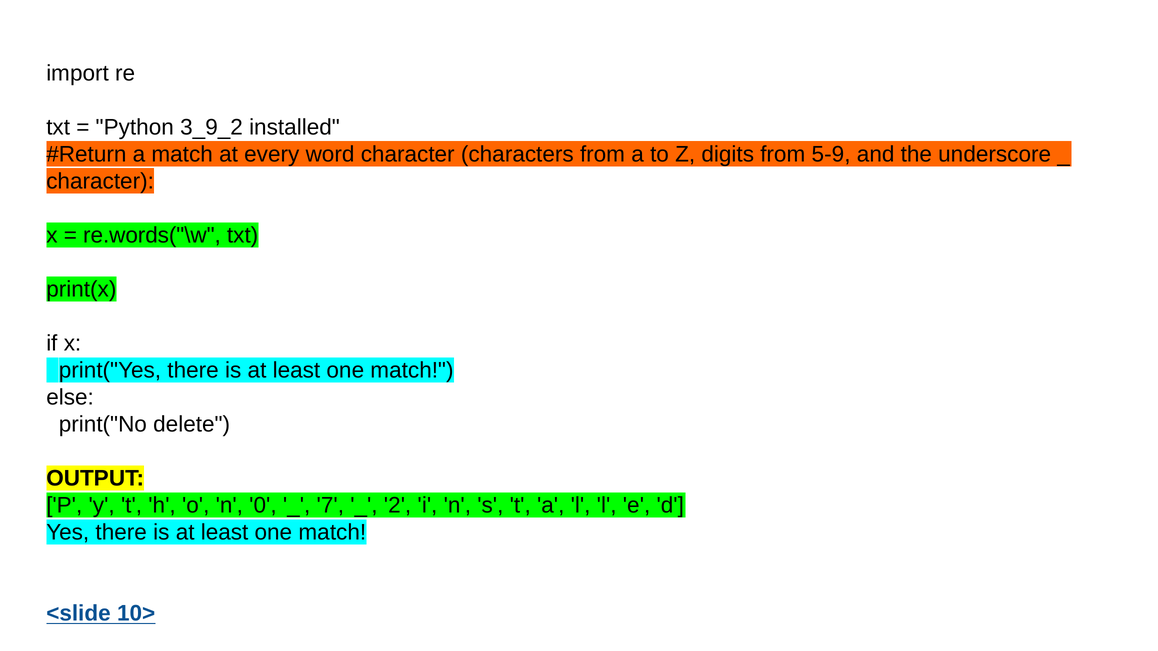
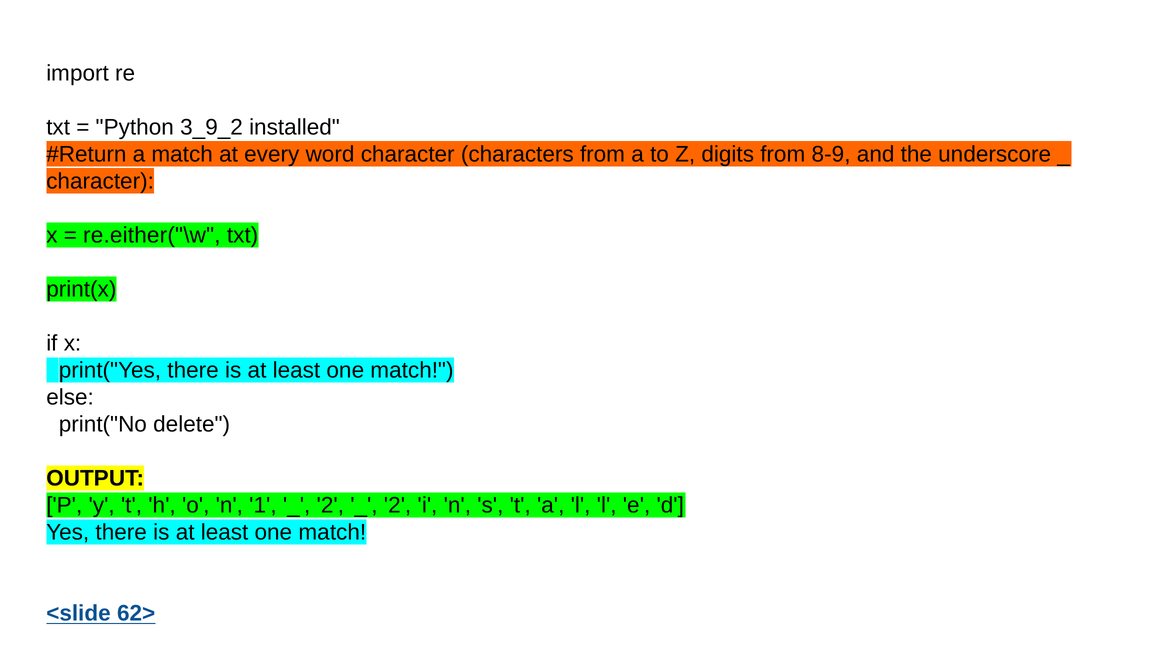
5-9: 5-9 -> 8-9
re.words("\w: re.words("\w -> re.either("\w
0: 0 -> 1
7 at (330, 506): 7 -> 2
10>: 10> -> 62>
